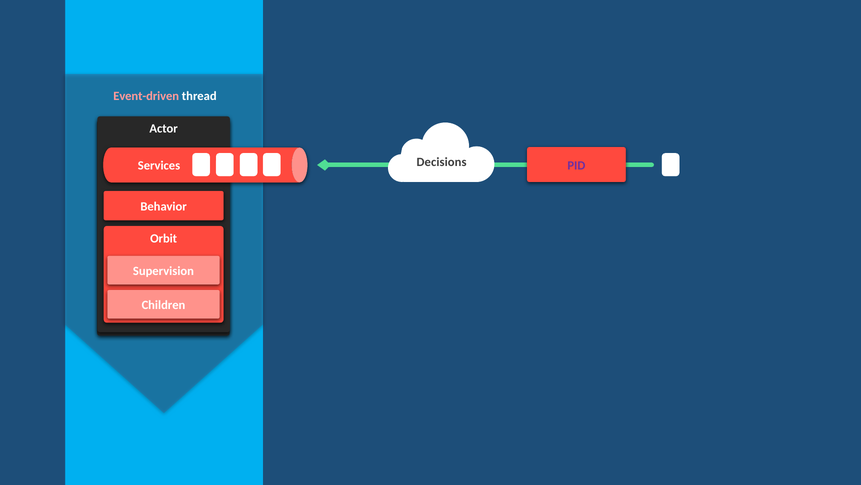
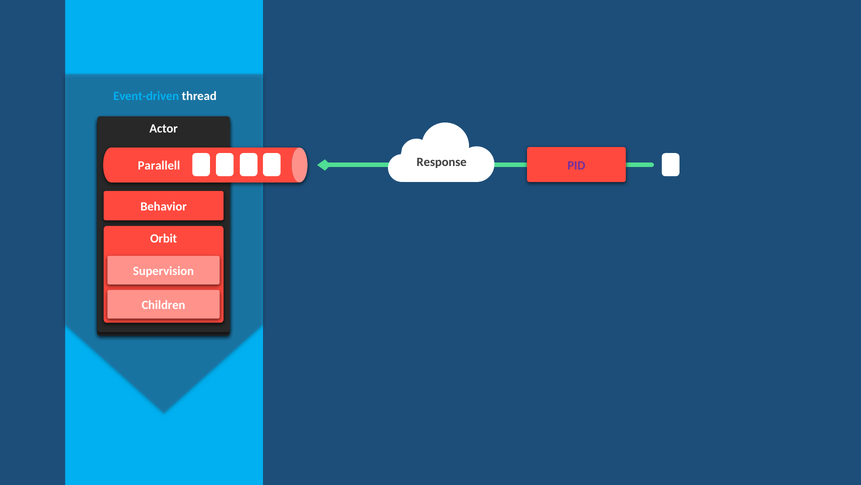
Event-driven colour: pink -> light blue
Decisions: Decisions -> Response
Services: Services -> Parallell
